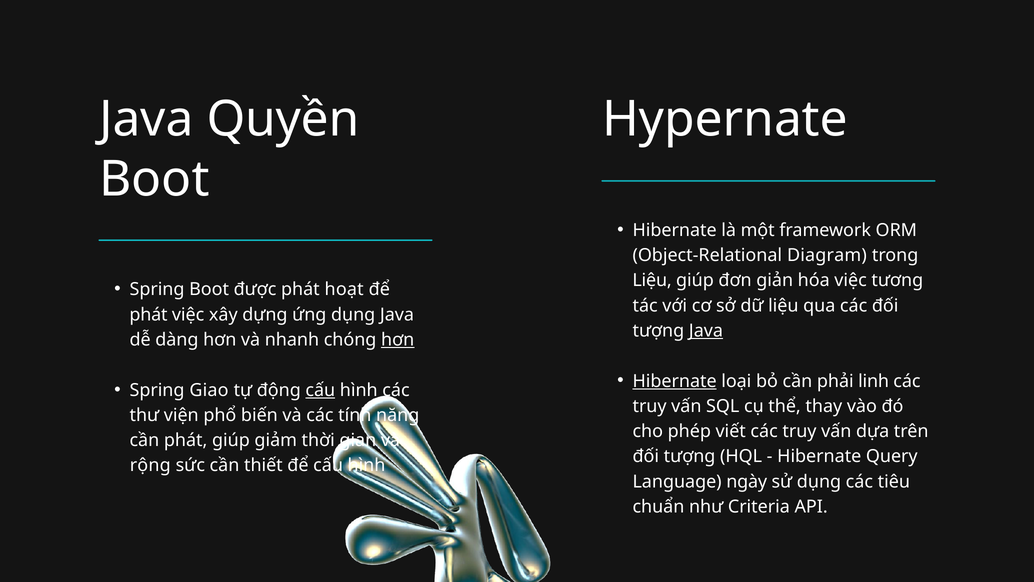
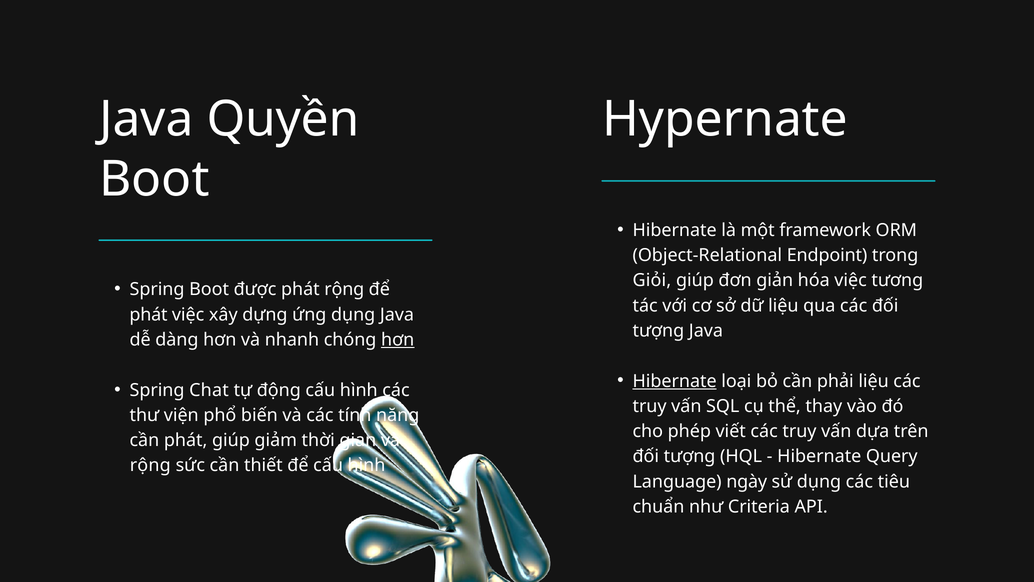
Diagram: Diagram -> Endpoint
Liệu at (652, 280): Liệu -> Giỏi
phát hoạt: hoạt -> rộng
Java at (706, 331) underline: present -> none
phải linh: linh -> liệu
Giao: Giao -> Chat
cấu at (320, 390) underline: present -> none
